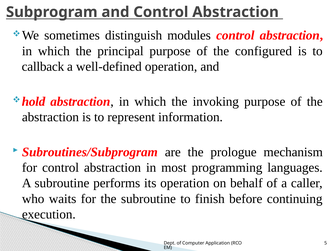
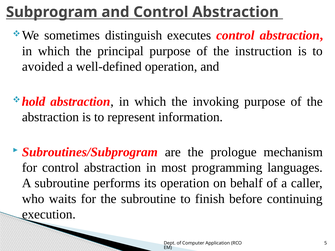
modules: modules -> executes
configured: configured -> instruction
callback: callback -> avoided
